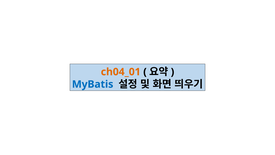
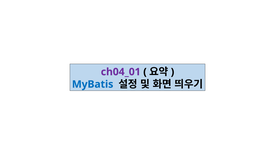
ch04_01 colour: orange -> purple
